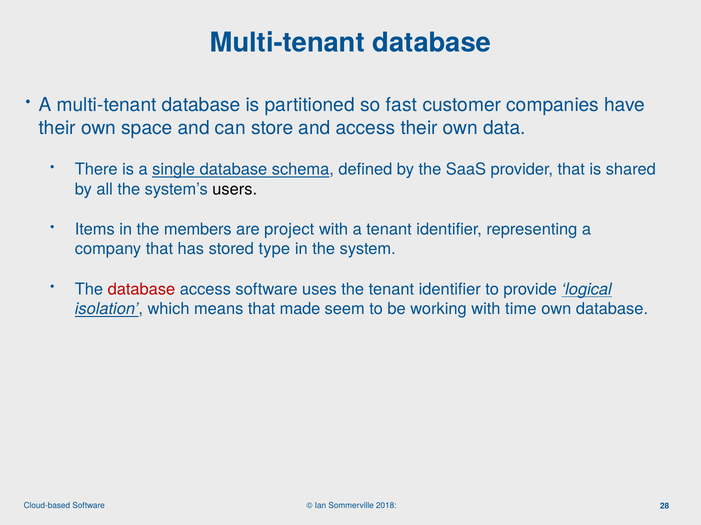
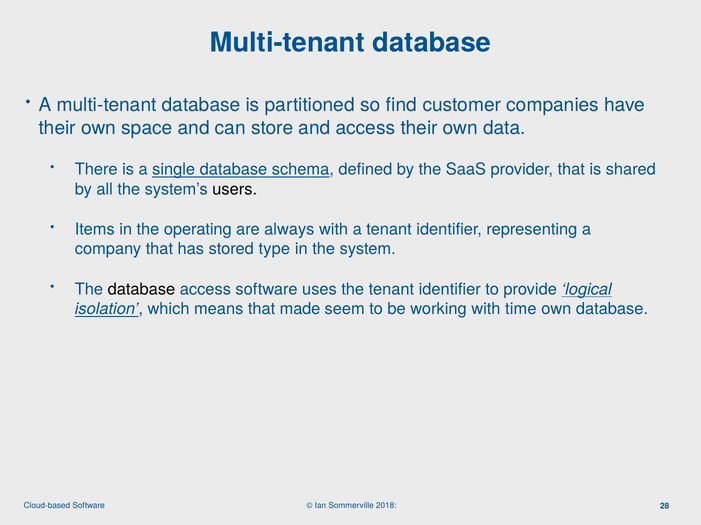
fast: fast -> find
members: members -> operating
project: project -> always
database at (141, 290) colour: red -> black
